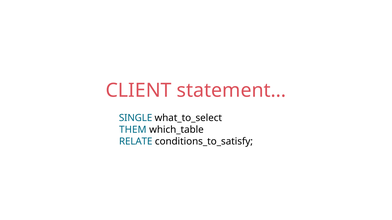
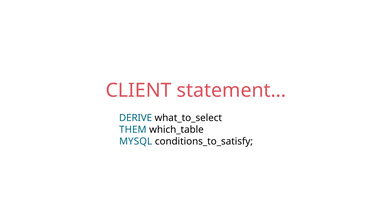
SINGLE: SINGLE -> DERIVE
RELATE: RELATE -> MYSQL
